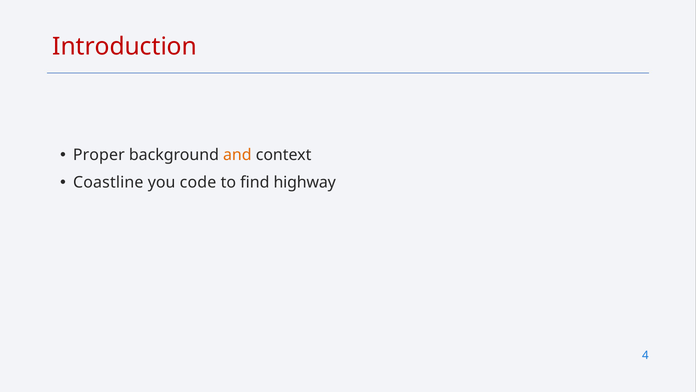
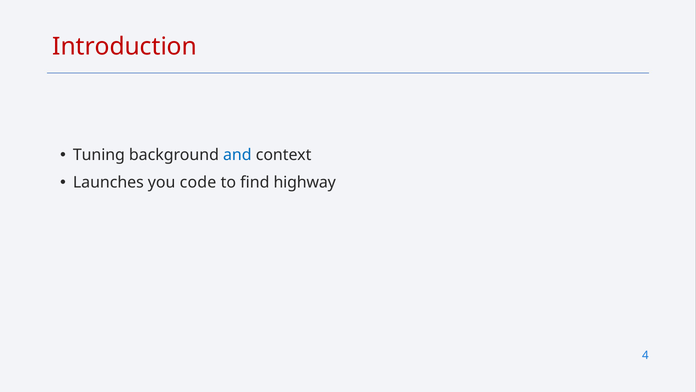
Proper: Proper -> Tuning
and colour: orange -> blue
Coastline: Coastline -> Launches
